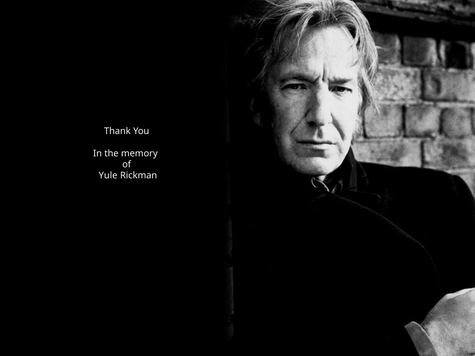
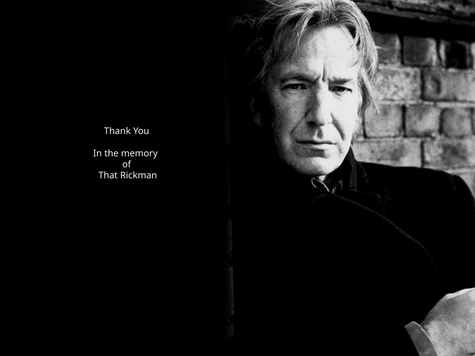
Yule: Yule -> That
